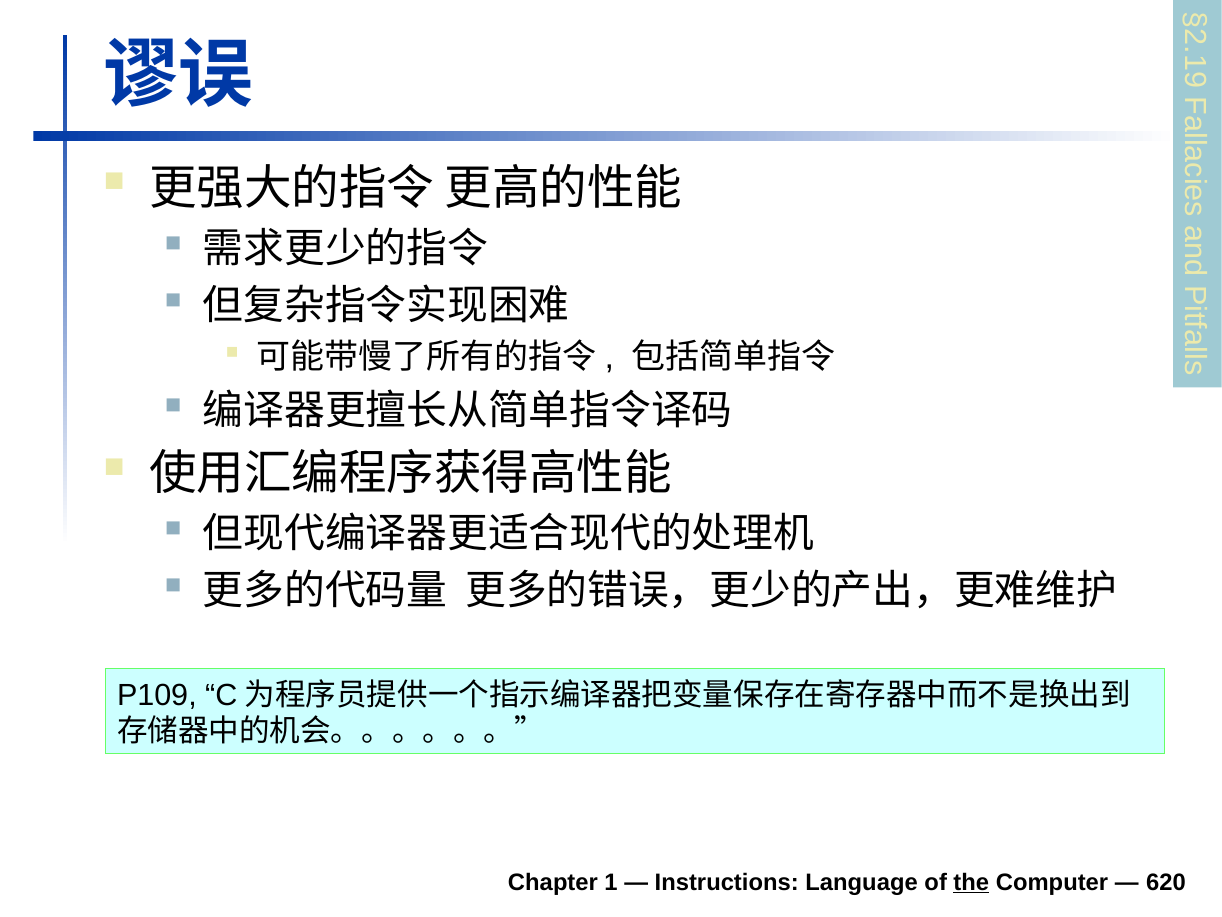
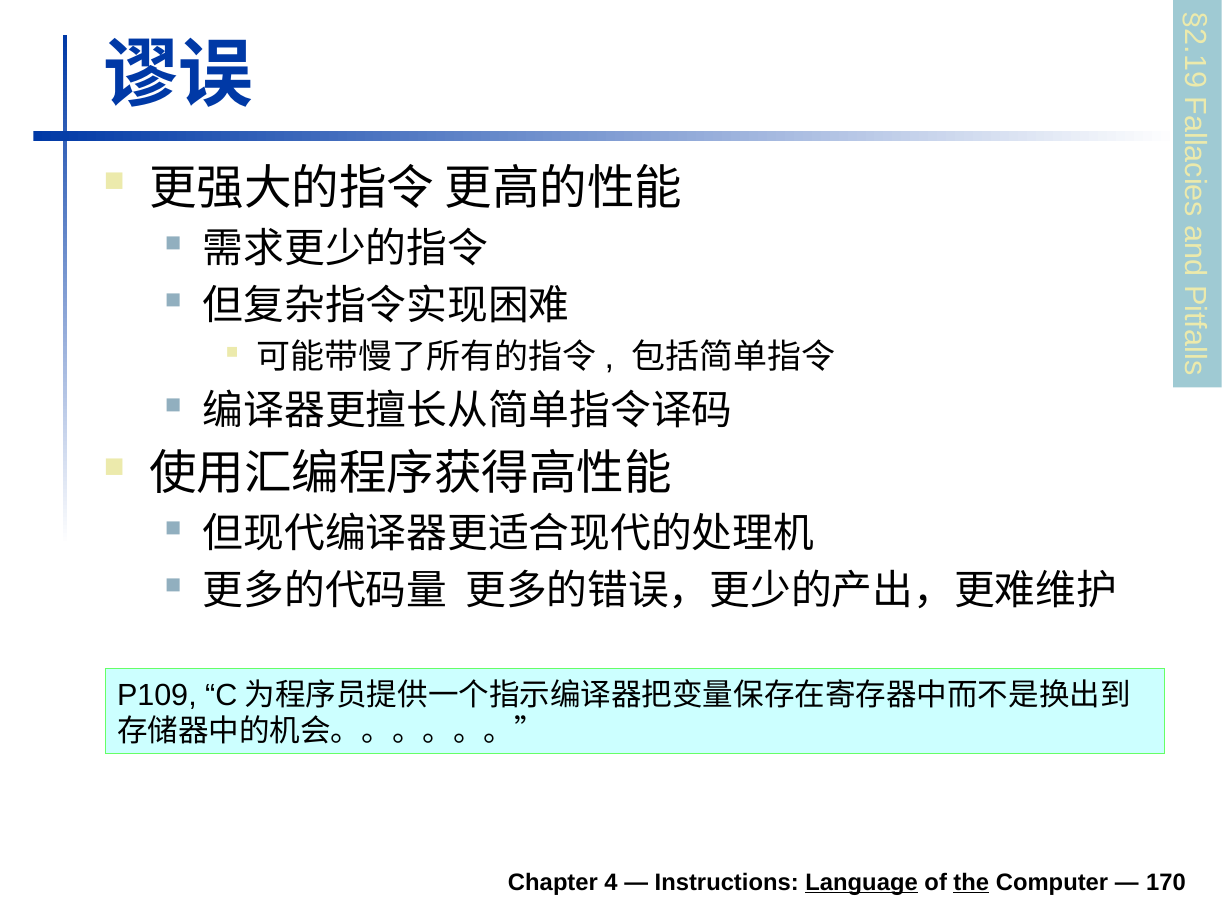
Chapter 1: 1 -> 4
Language underline: none -> present
620: 620 -> 170
